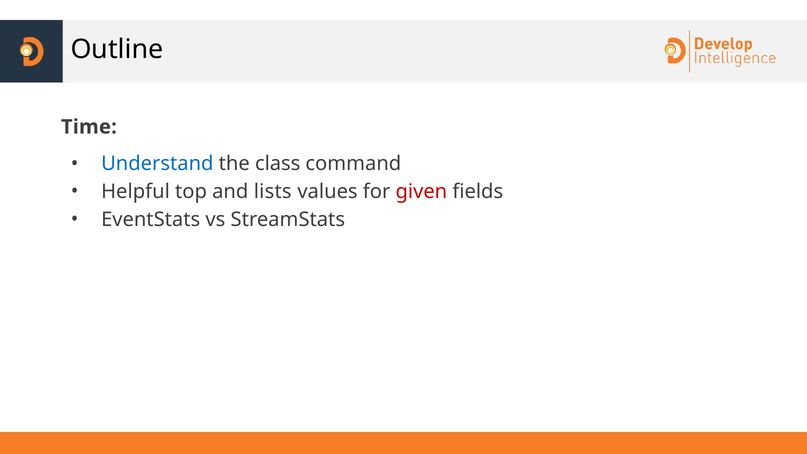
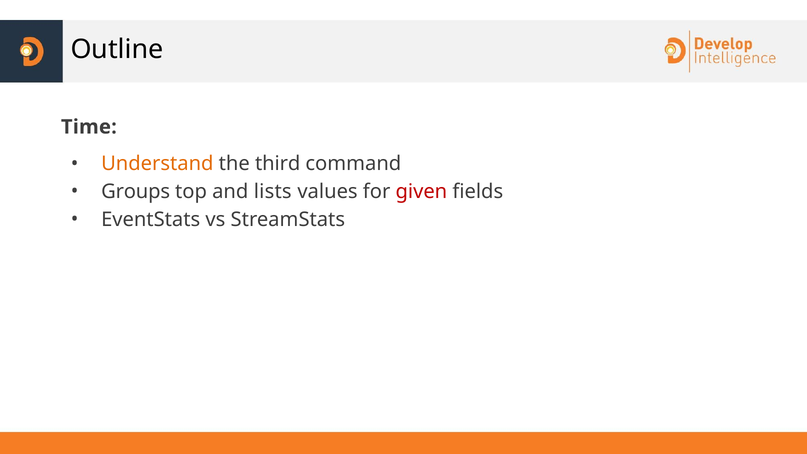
Understand colour: blue -> orange
class: class -> third
Helpful: Helpful -> Groups
